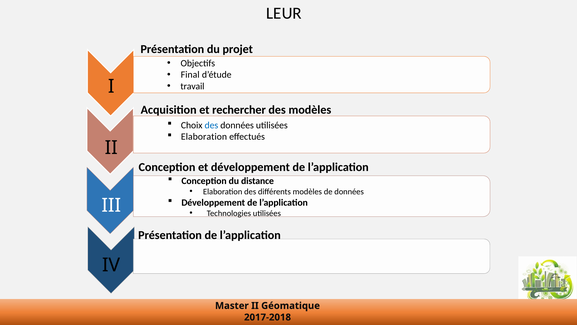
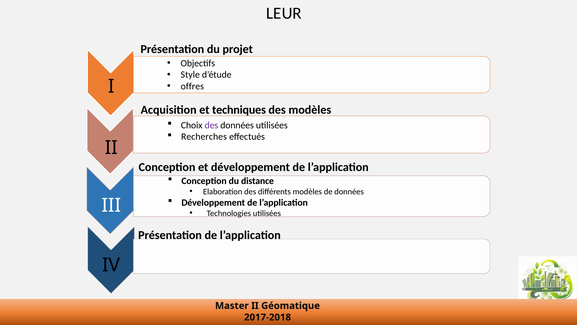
Final: Final -> Style
travail: travail -> offres
rechercher: rechercher -> techniques
des at (211, 125) colour: blue -> purple
Elaboration at (204, 137): Elaboration -> Recherches
